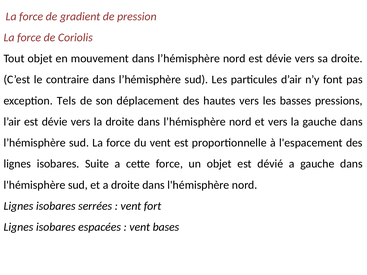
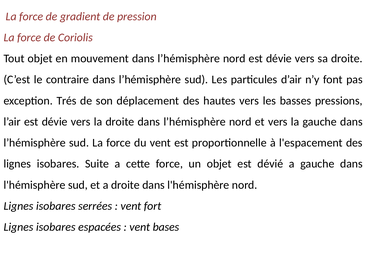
Tels: Tels -> Trés
